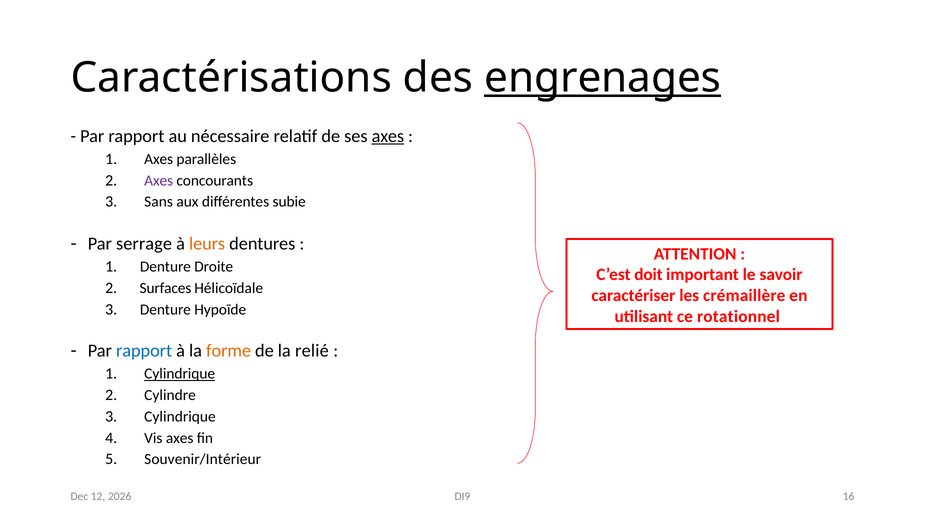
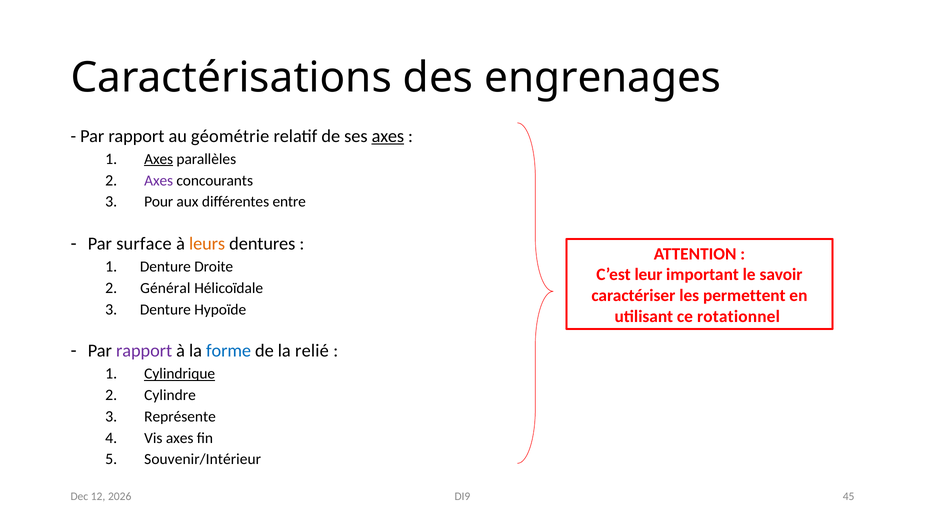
engrenages underline: present -> none
nécessaire: nécessaire -> géométrie
Axes at (159, 159) underline: none -> present
Sans: Sans -> Pour
subie: subie -> entre
serrage: serrage -> surface
doit: doit -> leur
Surfaces: Surfaces -> Général
crémaillère: crémaillère -> permettent
rapport at (144, 351) colour: blue -> purple
forme colour: orange -> blue
Cylindrique at (180, 417): Cylindrique -> Représente
16: 16 -> 45
